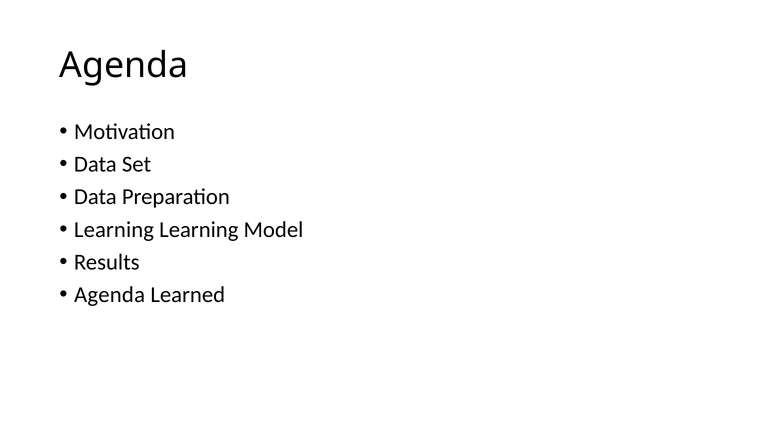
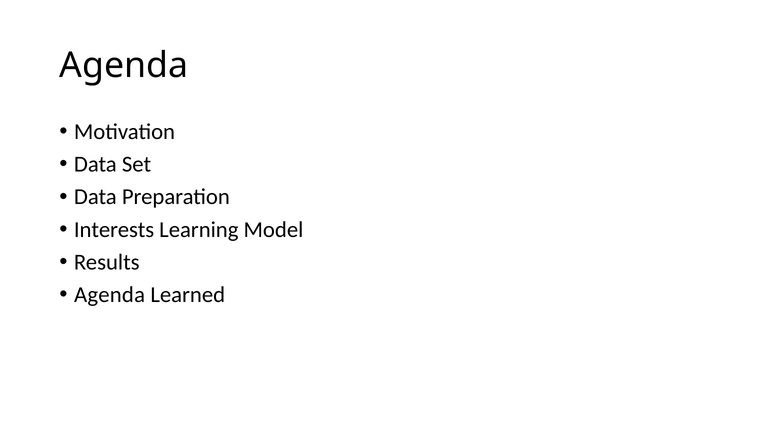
Learning at (114, 230): Learning -> Interests
